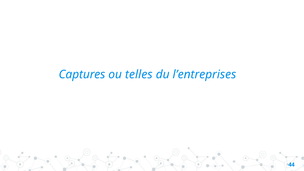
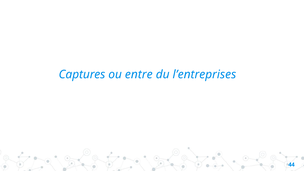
telles: telles -> entre
